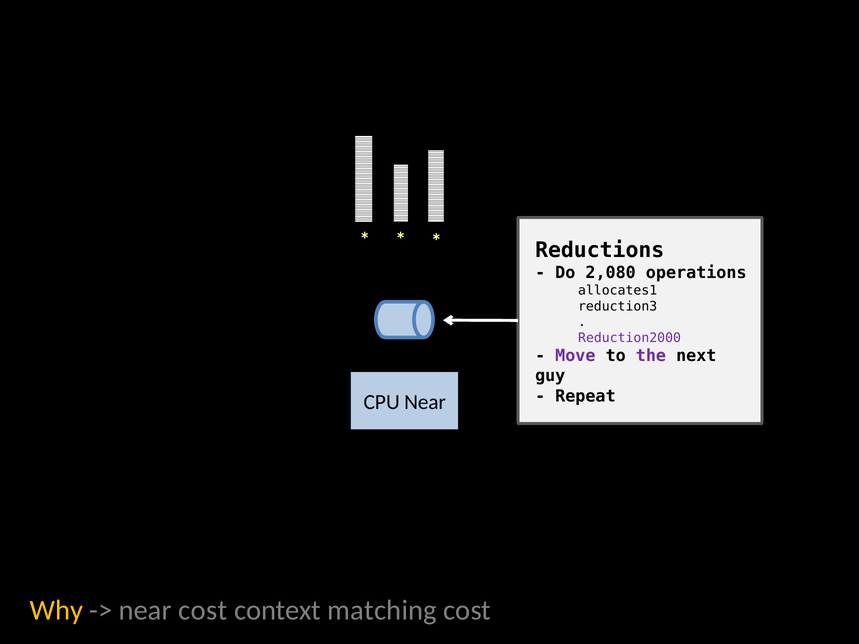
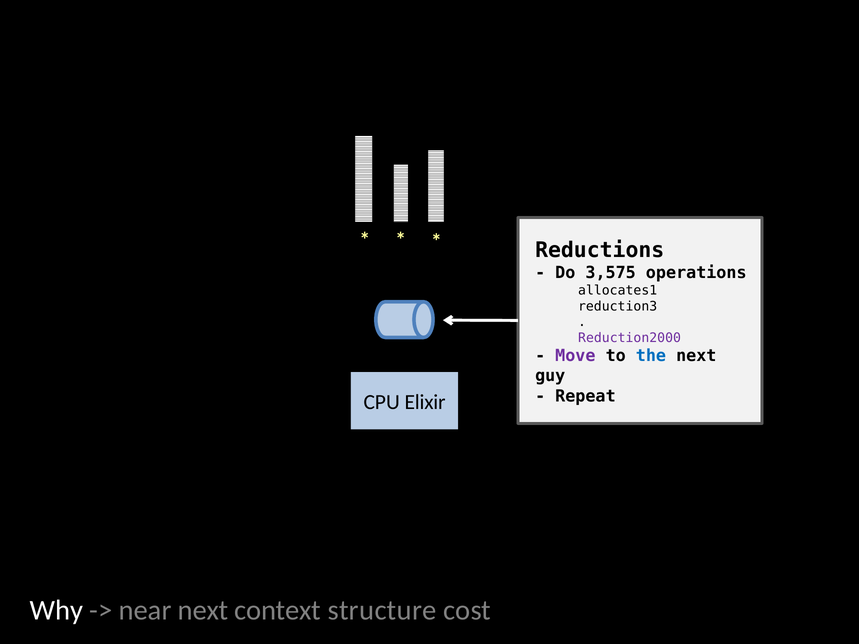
2,080: 2,080 -> 3,575
the colour: purple -> blue
CPU Near: Near -> Elixir
Why colour: yellow -> white
near cost: cost -> next
matching: matching -> structure
